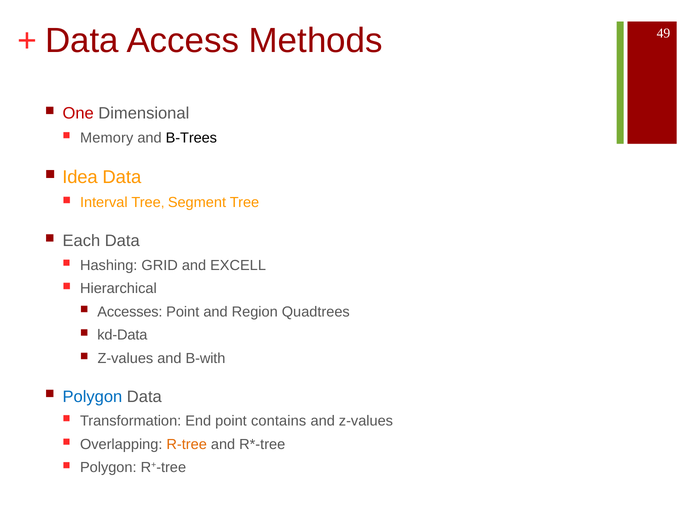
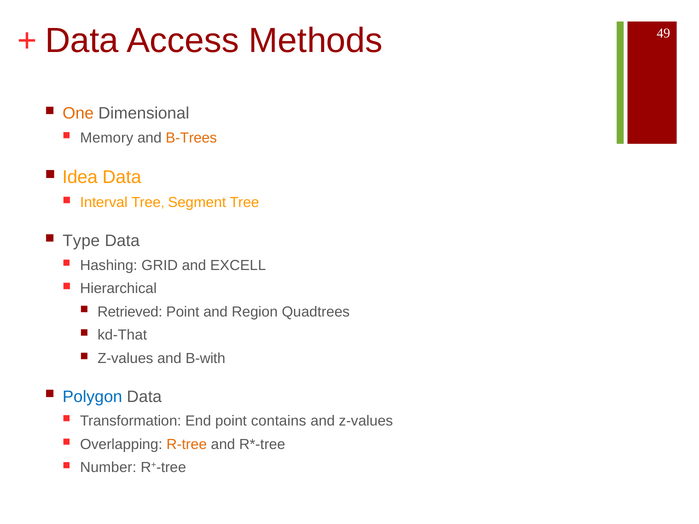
One colour: red -> orange
B-Trees colour: black -> orange
Each: Each -> Type
Accesses: Accesses -> Retrieved
kd-Data: kd-Data -> kd-That
Polygon at (108, 468): Polygon -> Number
